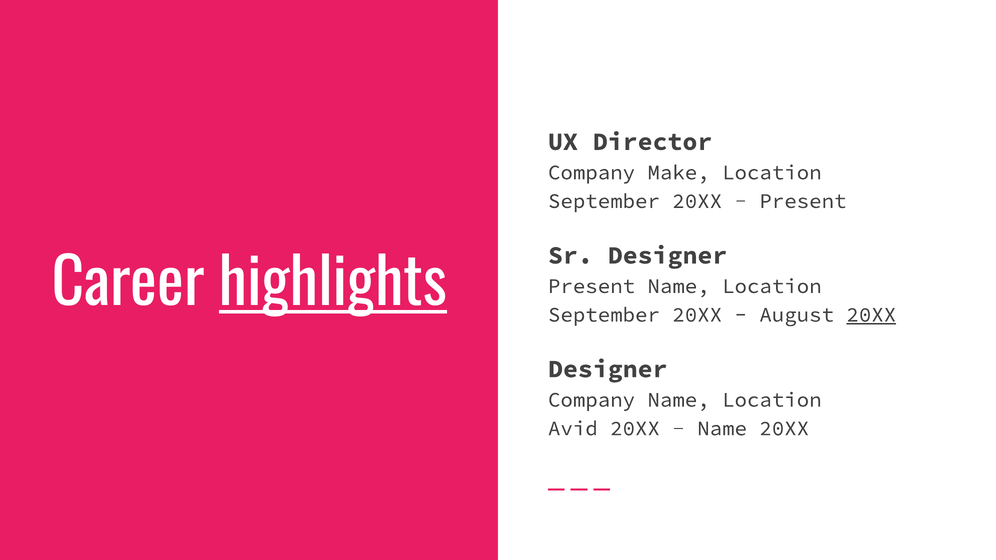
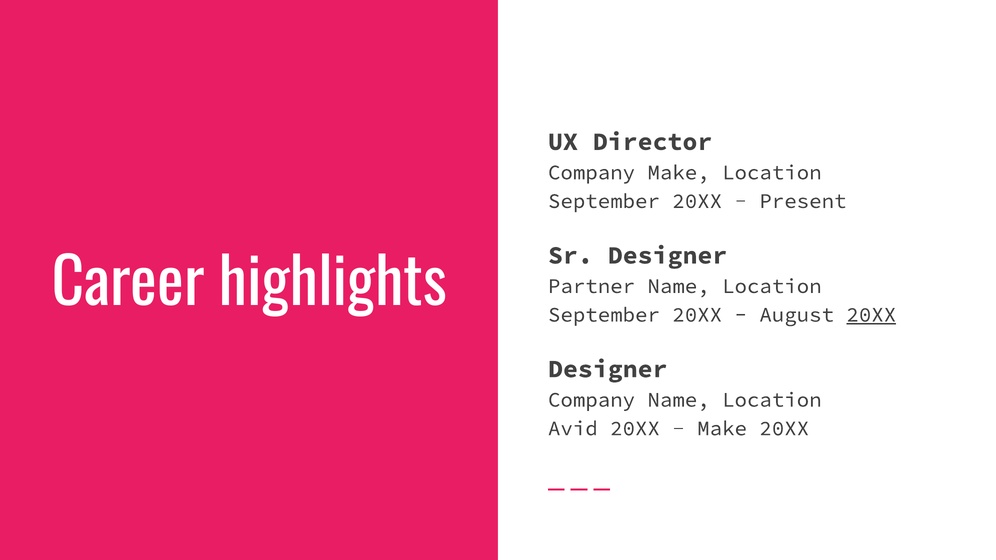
highlights underline: present -> none
Present at (592, 286): Present -> Partner
Name at (722, 429): Name -> Make
